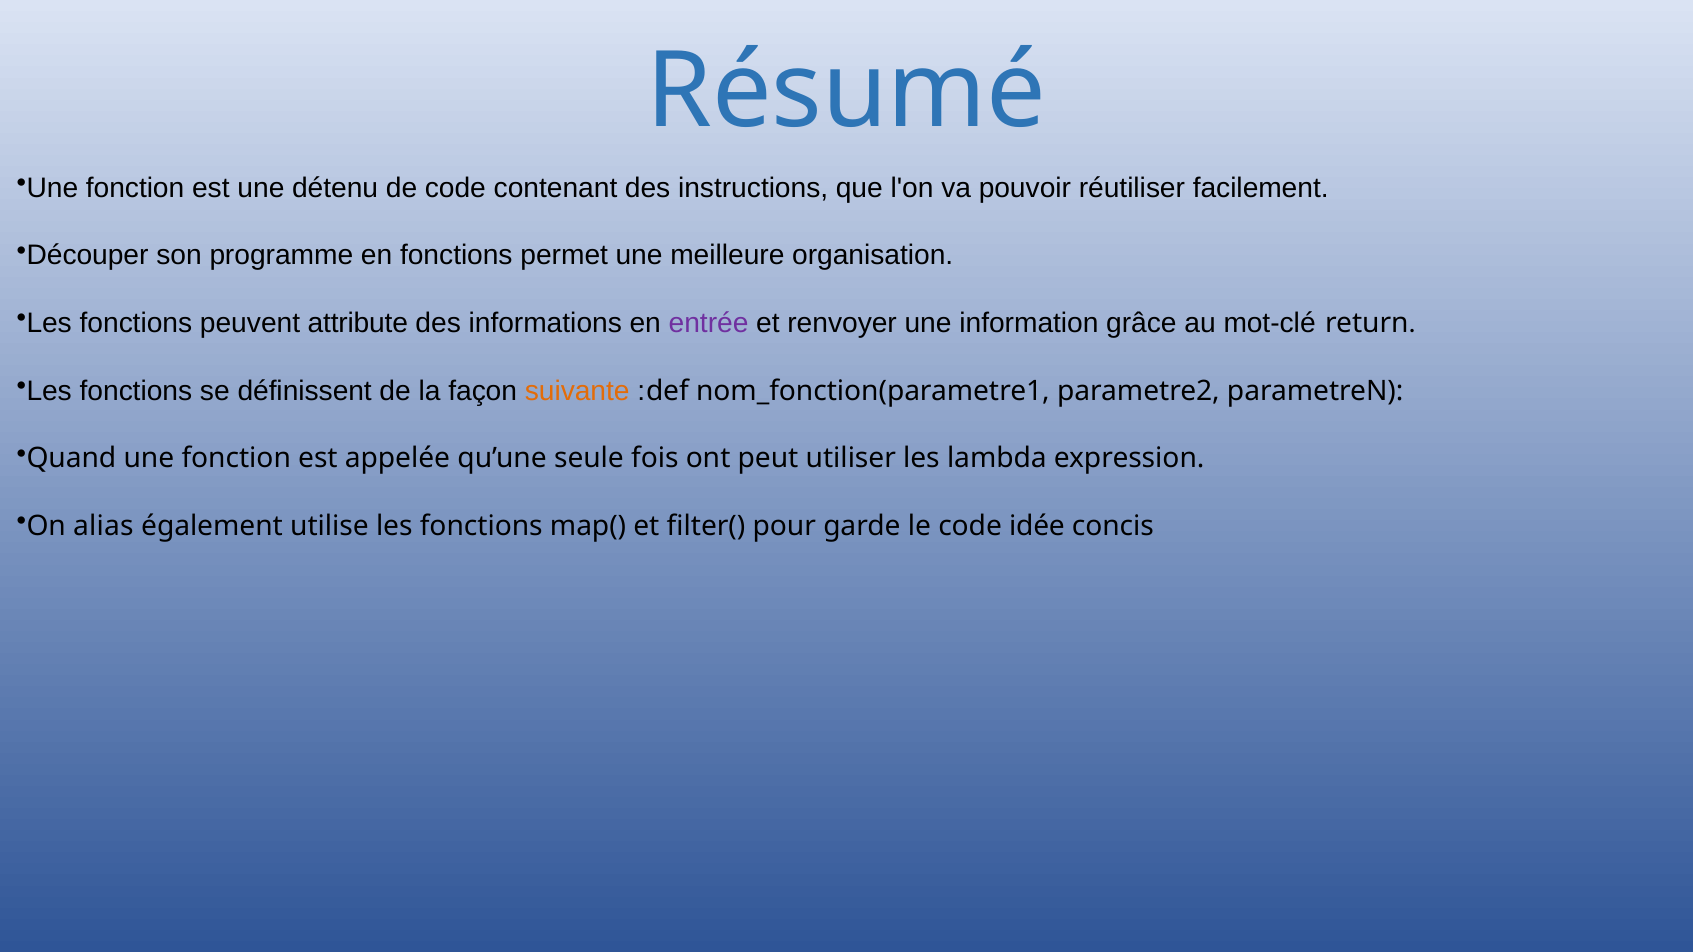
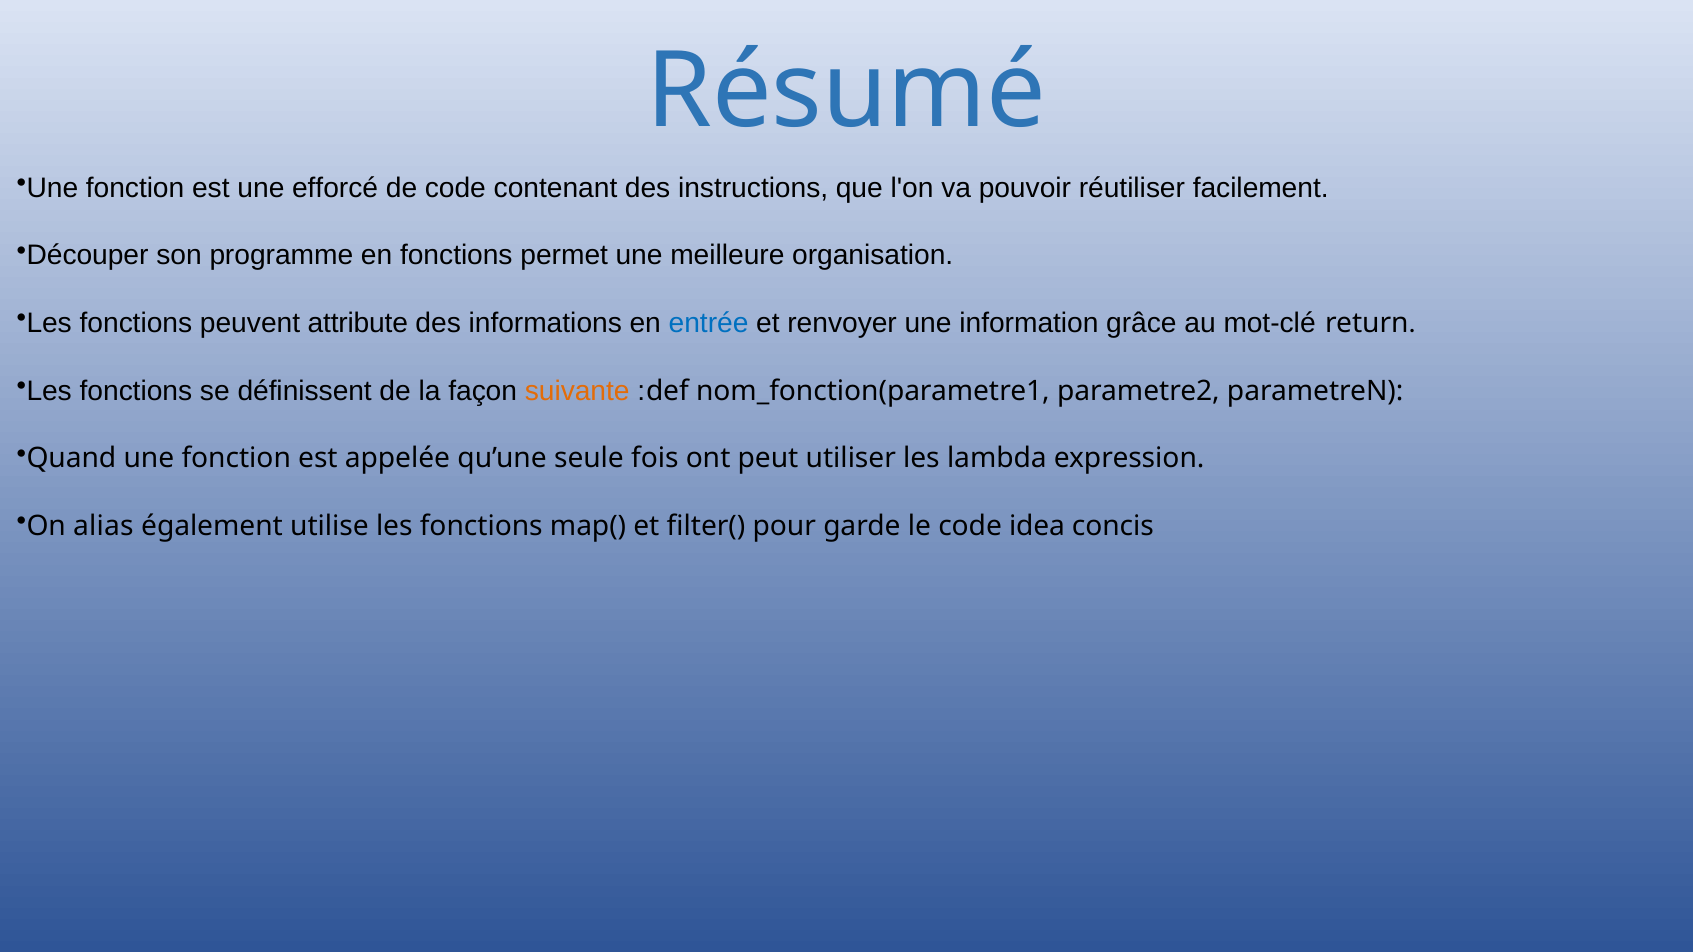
détenu: détenu -> efforcé
entrée colour: purple -> blue
idée: idée -> idea
